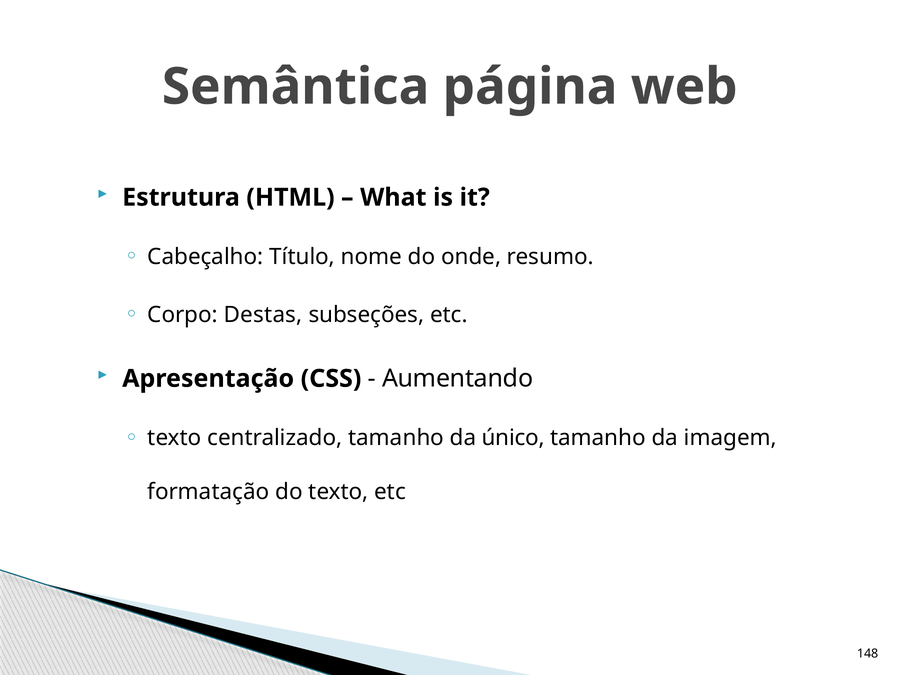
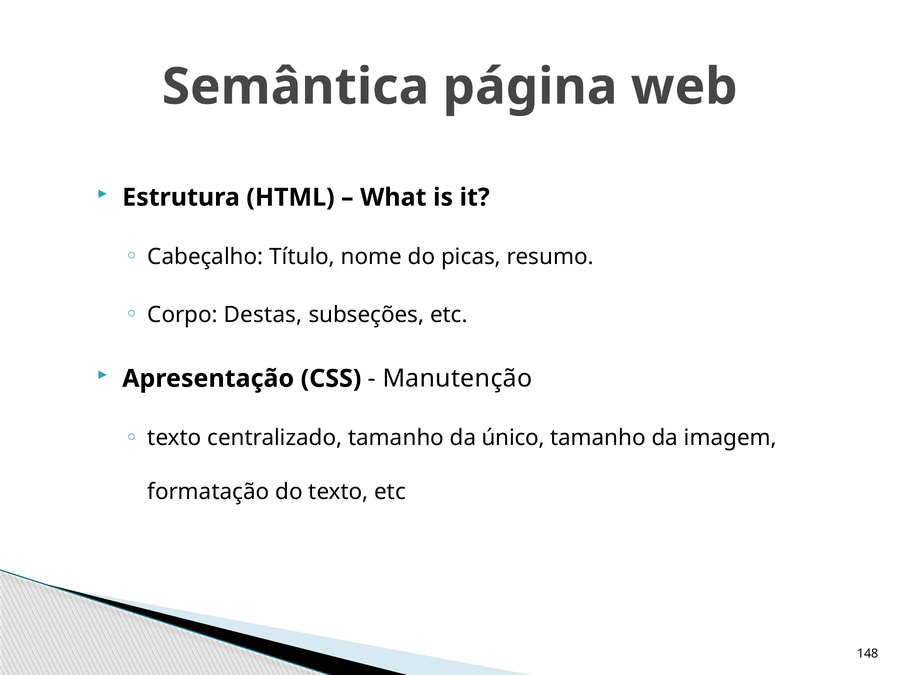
onde: onde -> picas
Aumentando: Aumentando -> Manutenção
